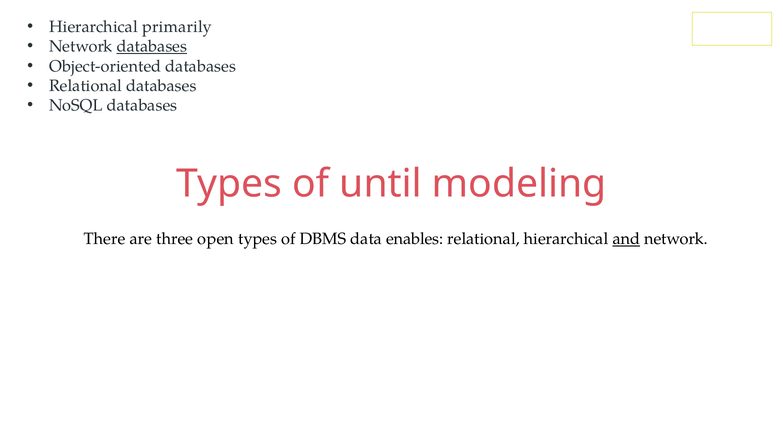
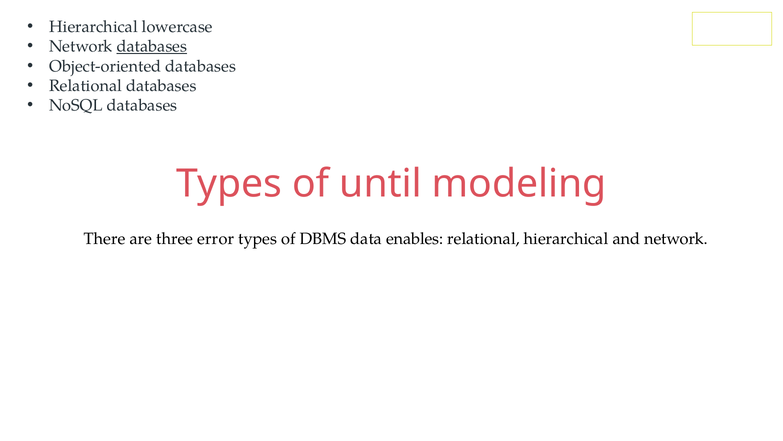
primarily: primarily -> lowercase
open: open -> error
and underline: present -> none
